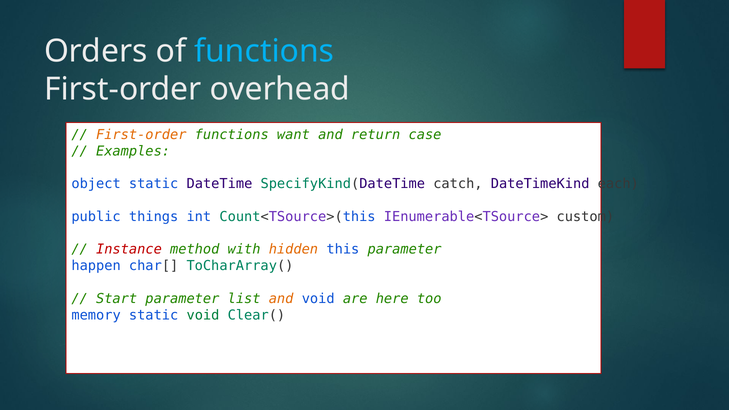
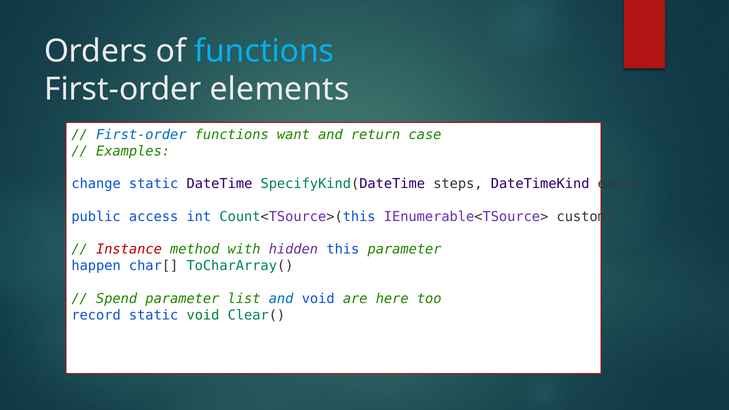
overhead: overhead -> elements
First-order at (141, 135) colour: orange -> blue
object: object -> change
catch: catch -> steps
things: things -> access
hidden colour: orange -> purple
Start: Start -> Spend
and at (281, 299) colour: orange -> blue
memory: memory -> record
